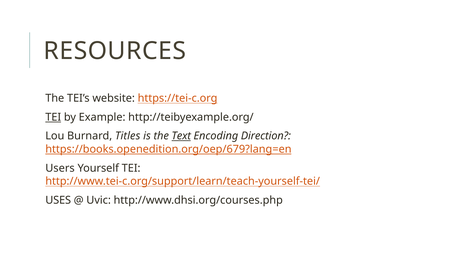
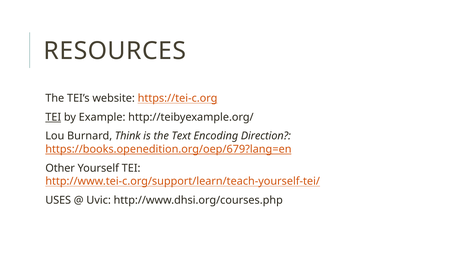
Titles: Titles -> Think
Text underline: present -> none
Users: Users -> Other
